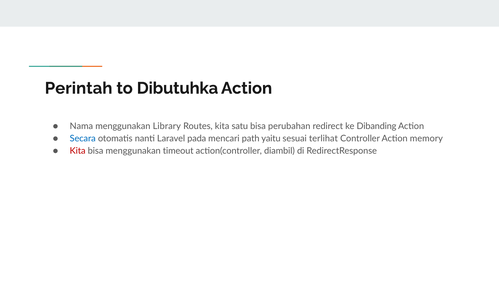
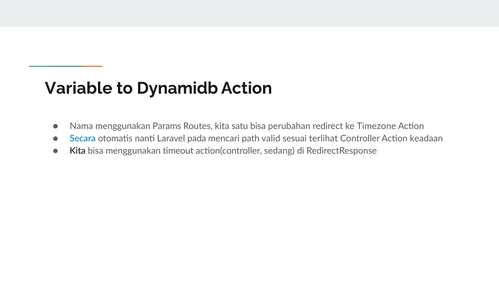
Perintah: Perintah -> Variable
Dibutuhka: Dibutuhka -> Dynamidb
Library: Library -> Params
Dibanding: Dibanding -> Timezone
yaitu: yaitu -> valid
memory: memory -> keadaan
Kita at (78, 151) colour: red -> black
diambil: diambil -> sedang
